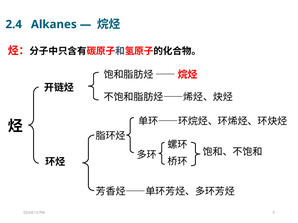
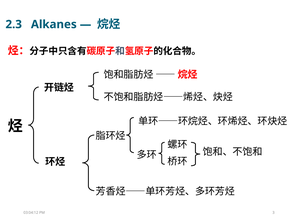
2.4: 2.4 -> 2.3
